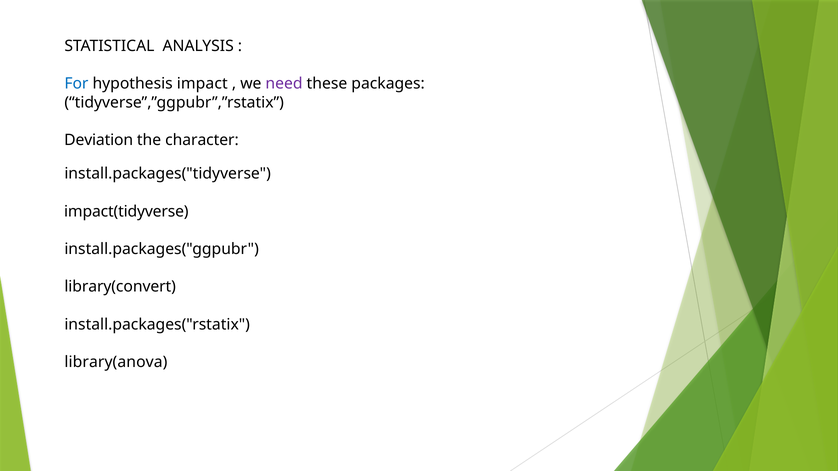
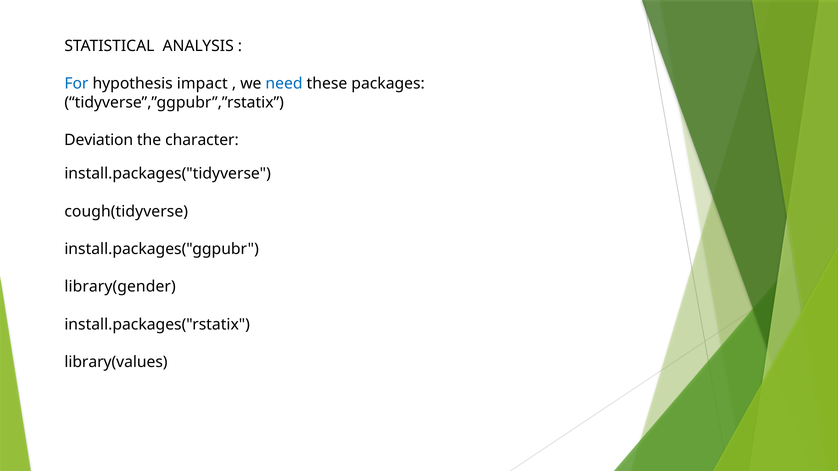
need colour: purple -> blue
impact(tidyverse: impact(tidyverse -> cough(tidyverse
library(convert: library(convert -> library(gender
library(anova: library(anova -> library(values
